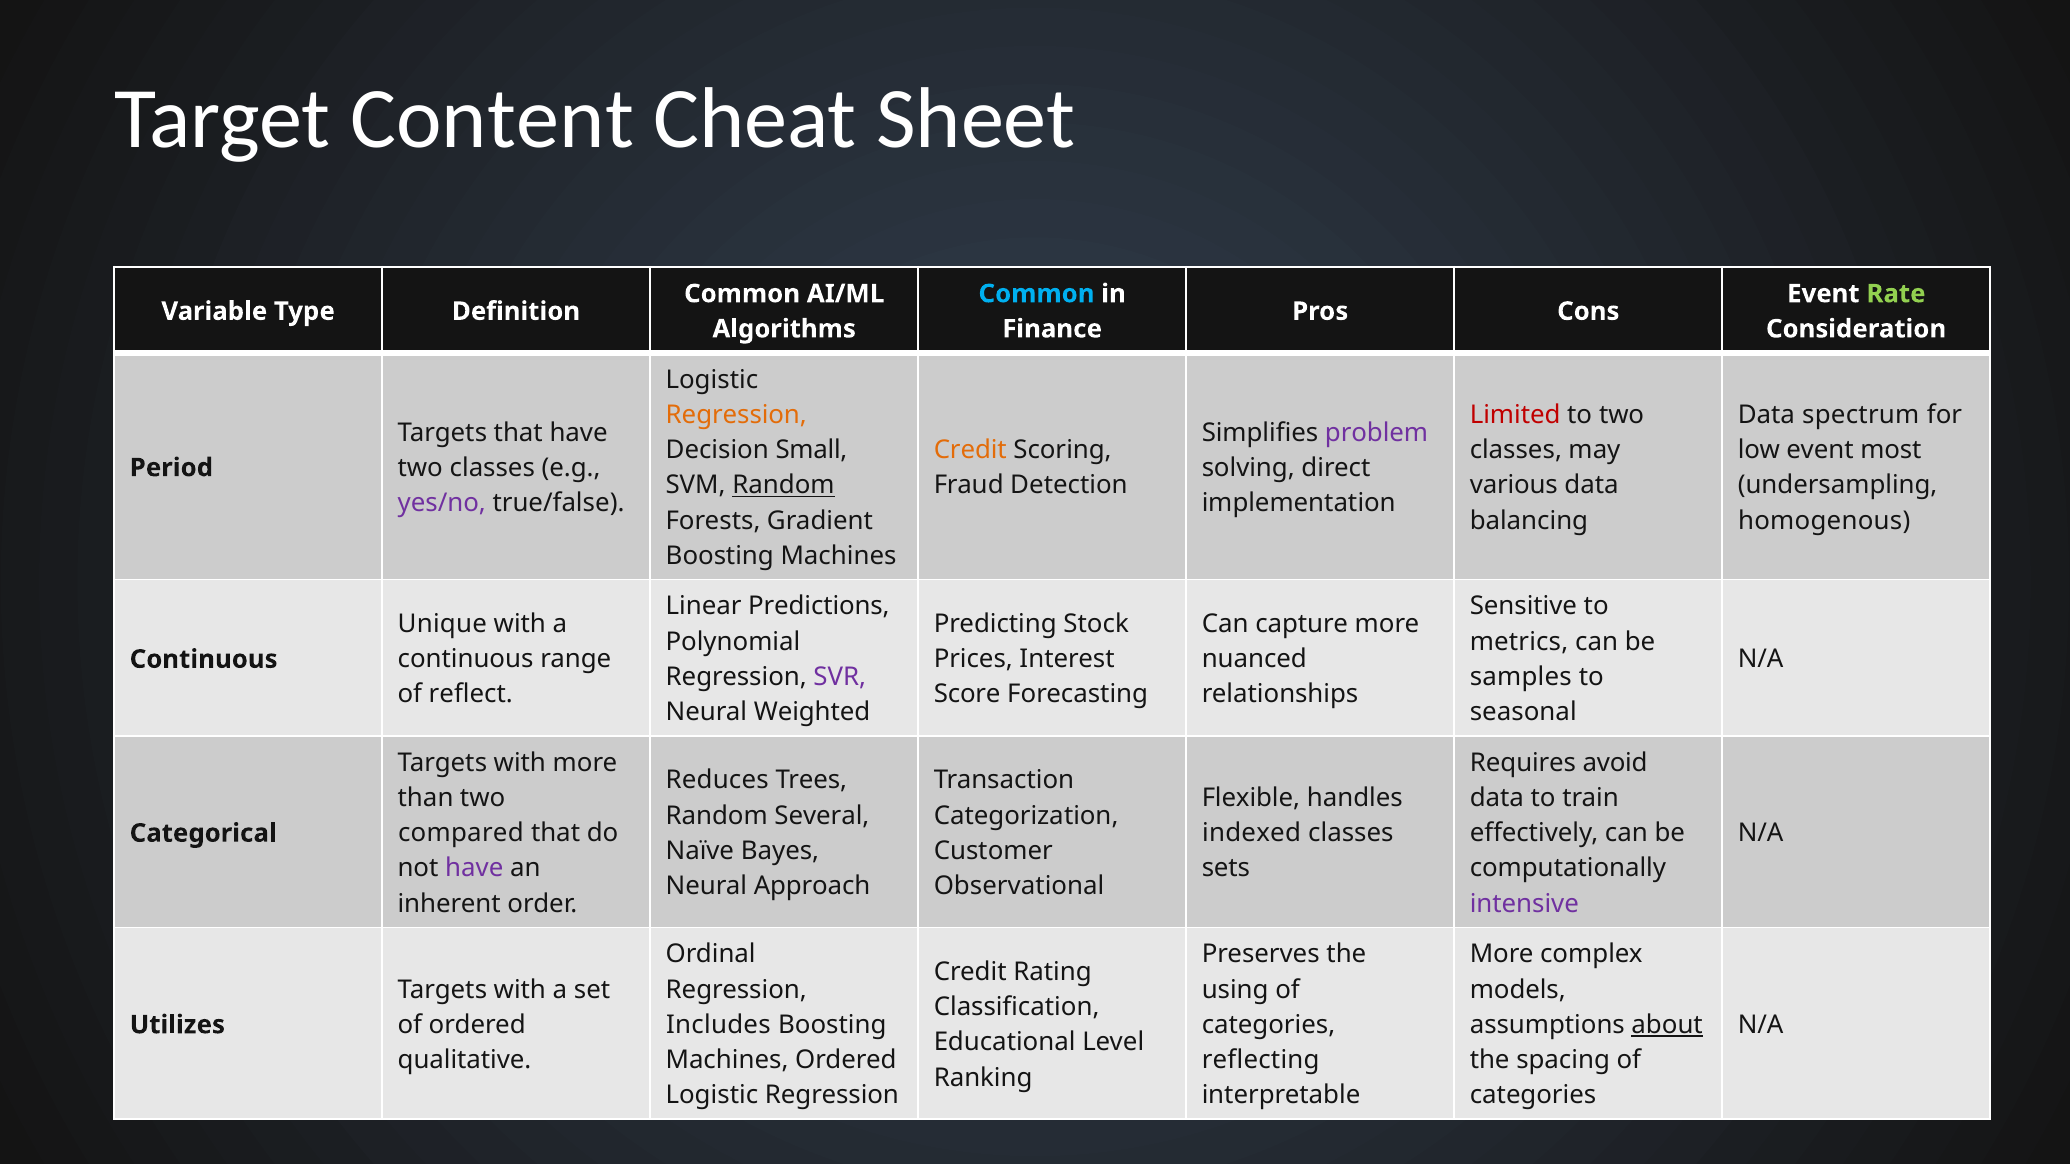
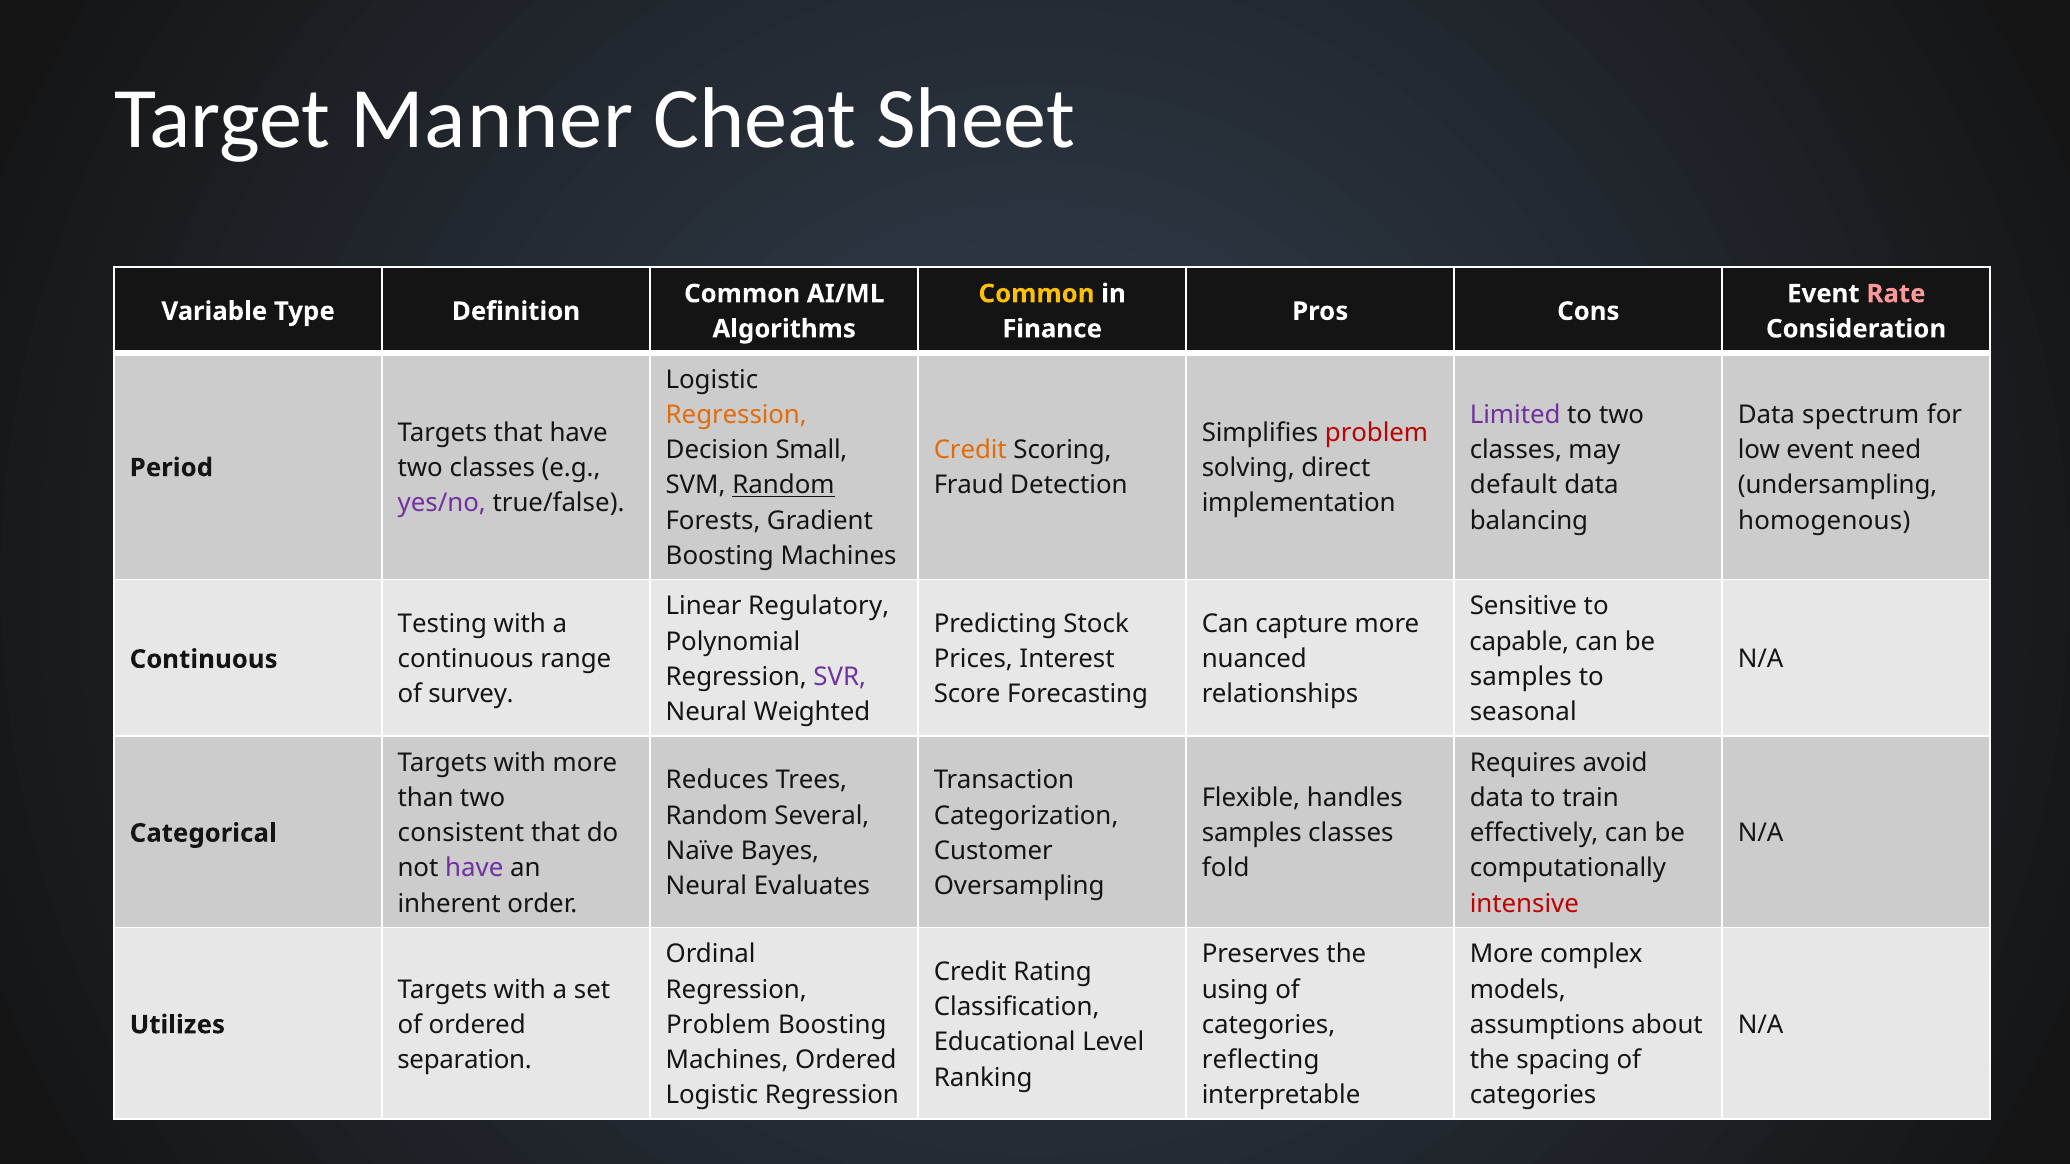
Content: Content -> Manner
Common at (1037, 294) colour: light blue -> yellow
Rate colour: light green -> pink
Limited colour: red -> purple
problem at (1376, 433) colour: purple -> red
most: most -> need
various: various -> default
Predictions: Predictions -> Regulatory
Unique: Unique -> Testing
metrics: metrics -> capable
reflect: reflect -> survey
compared: compared -> consistent
indexed at (1252, 833): indexed -> samples
sets: sets -> fold
Approach: Approach -> Evaluates
Observational: Observational -> Oversampling
intensive colour: purple -> red
Includes at (718, 1025): Includes -> Problem
about underline: present -> none
qualitative: qualitative -> separation
